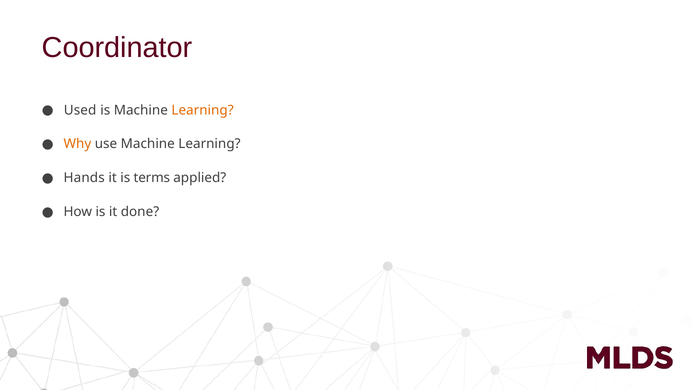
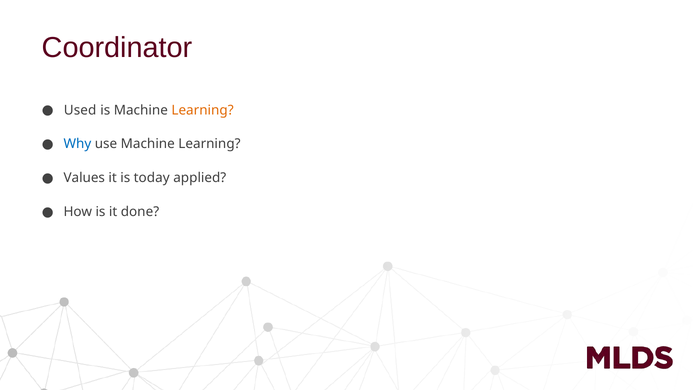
Why colour: orange -> blue
Hands: Hands -> Values
terms: terms -> today
